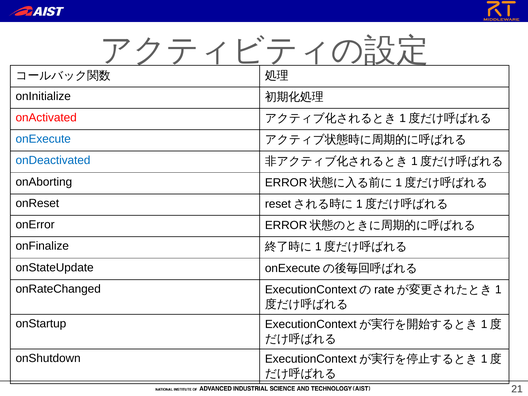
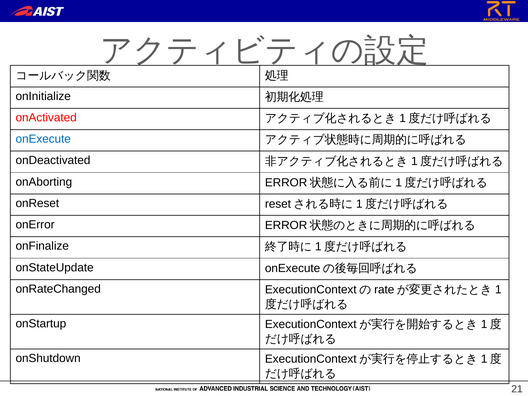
onDeactivated colour: blue -> black
